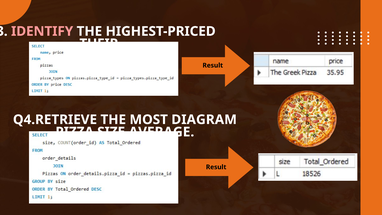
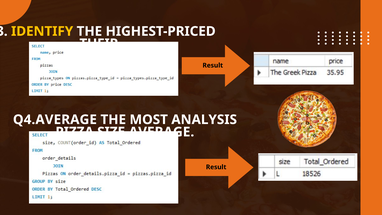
IDENTIFY colour: pink -> yellow
Q4.RETRIEVE: Q4.RETRIEVE -> Q4.AVERAGE
DIAGRAM: DIAGRAM -> ANALYSIS
